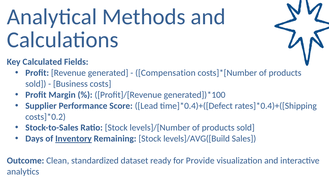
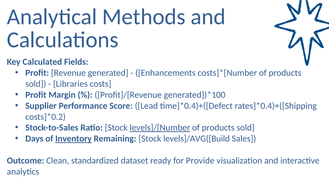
Compensation: Compensation -> Enhancements
Business: Business -> Libraries
levels]/[Number underline: none -> present
